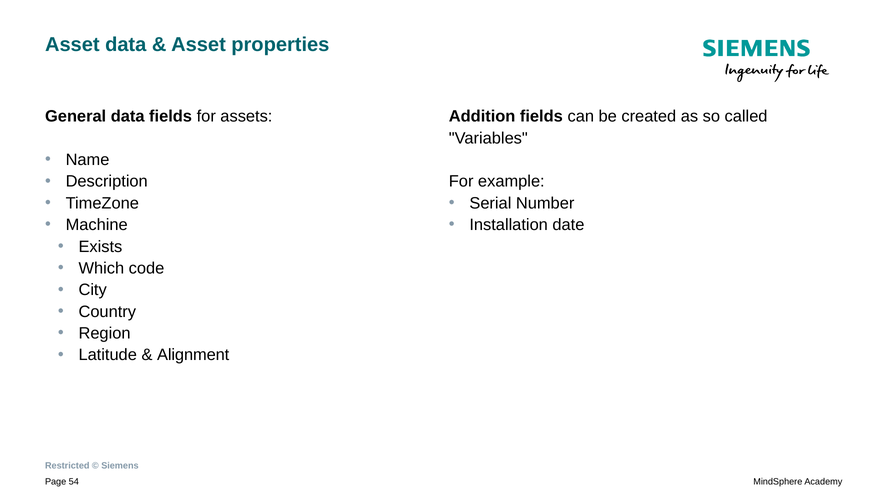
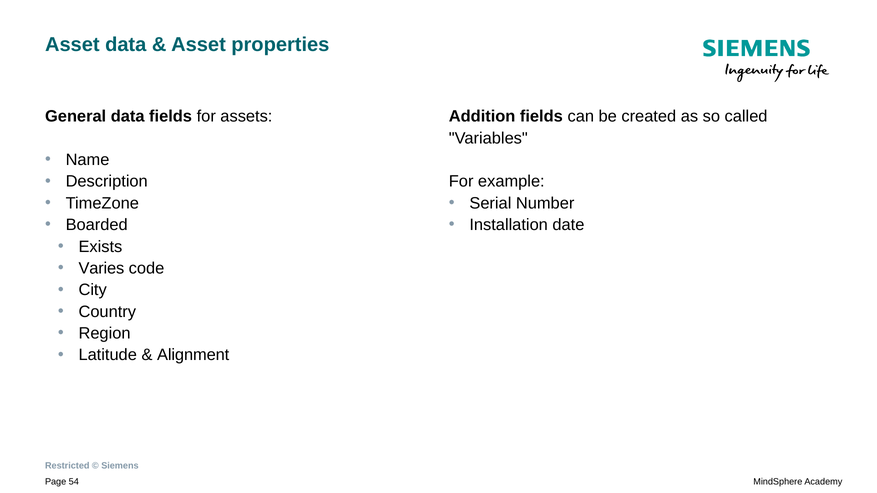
Machine: Machine -> Boarded
Which: Which -> Varies
